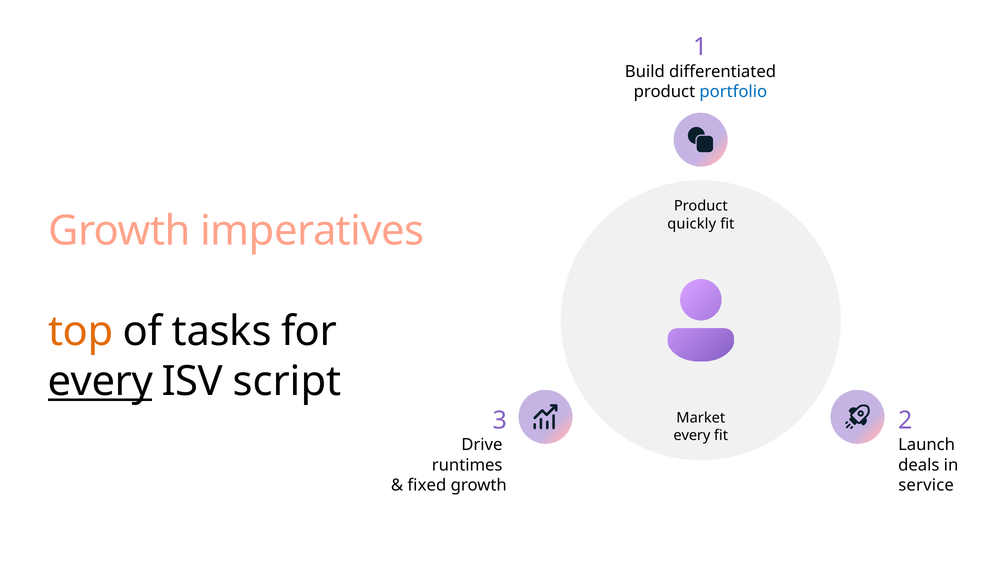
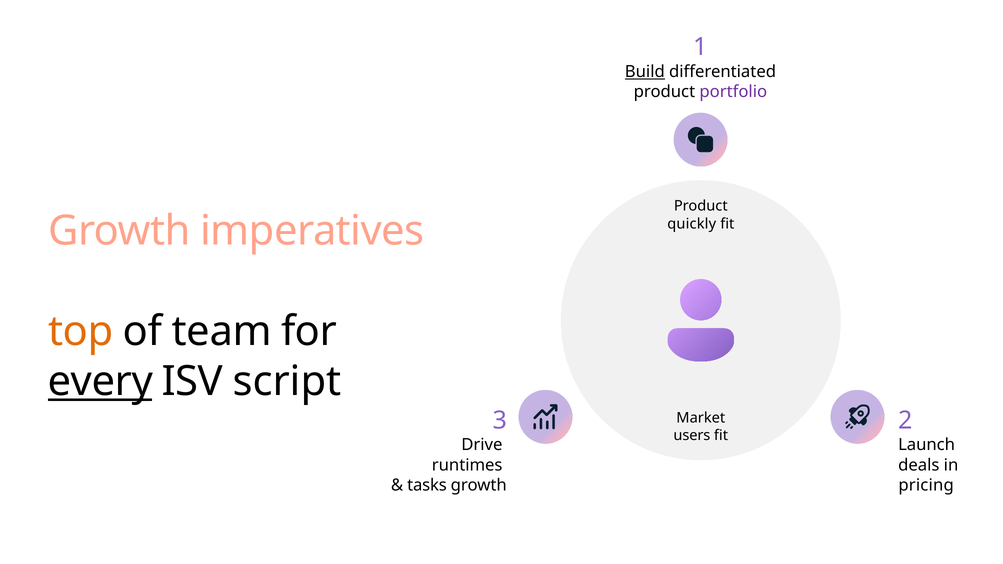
Build underline: none -> present
portfolio colour: blue -> purple
tasks: tasks -> team
every at (692, 436): every -> users
fixed: fixed -> tasks
service: service -> pricing
